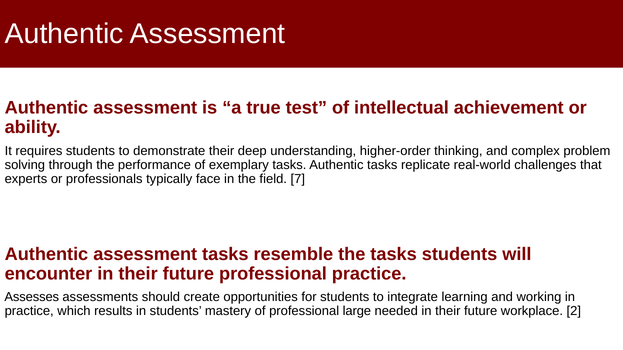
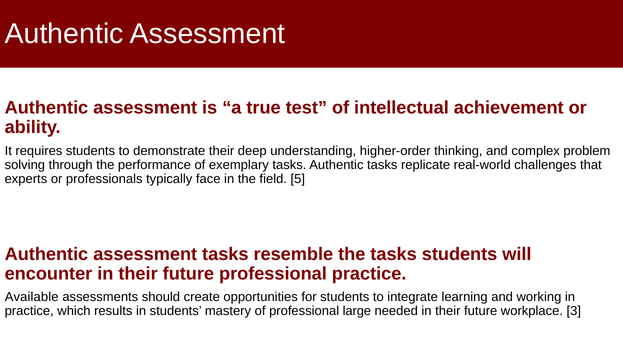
7: 7 -> 5
Assesses: Assesses -> Available
2: 2 -> 3
